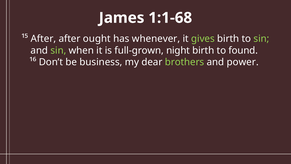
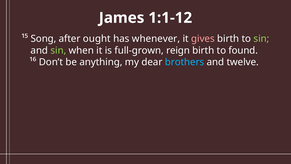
1:1-68: 1:1-68 -> 1:1-12
¹⁵ After: After -> Song
gives colour: light green -> pink
night: night -> reign
business: business -> anything
brothers colour: light green -> light blue
power: power -> twelve
